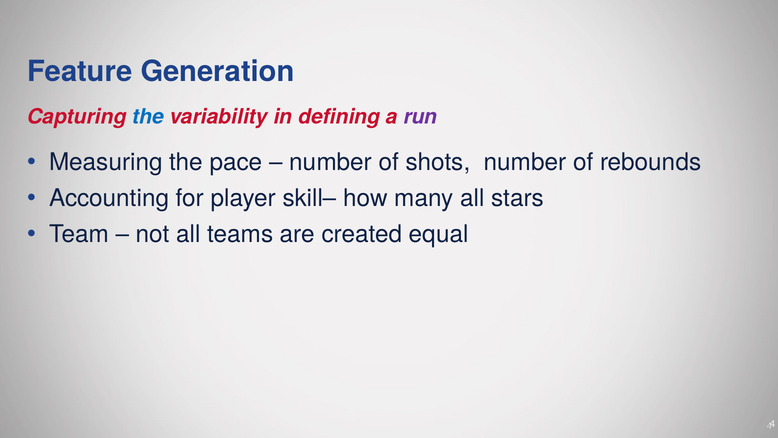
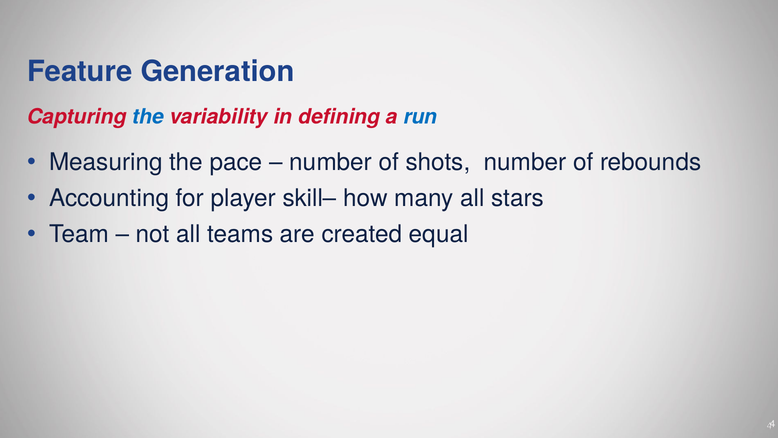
run colour: purple -> blue
